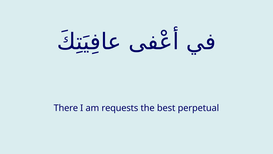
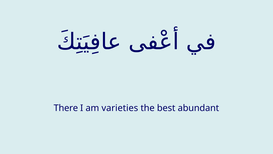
requests: requests -> varieties
perpetual: perpetual -> abundant
